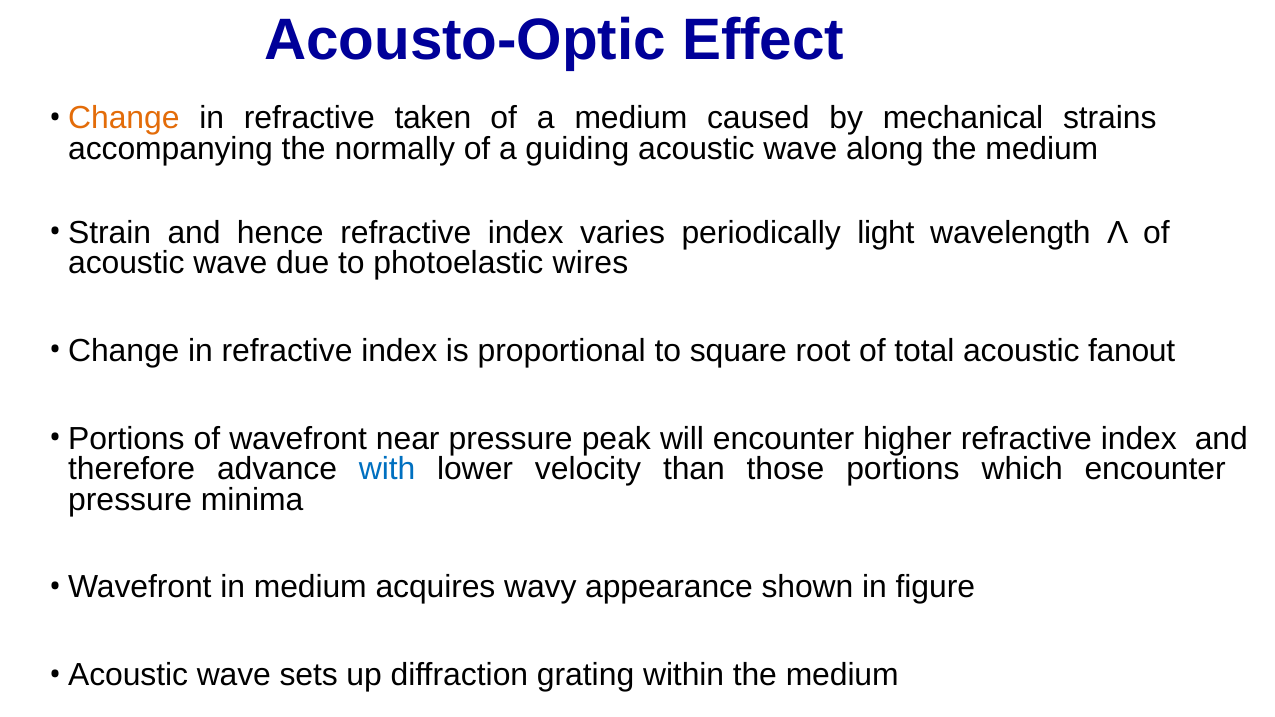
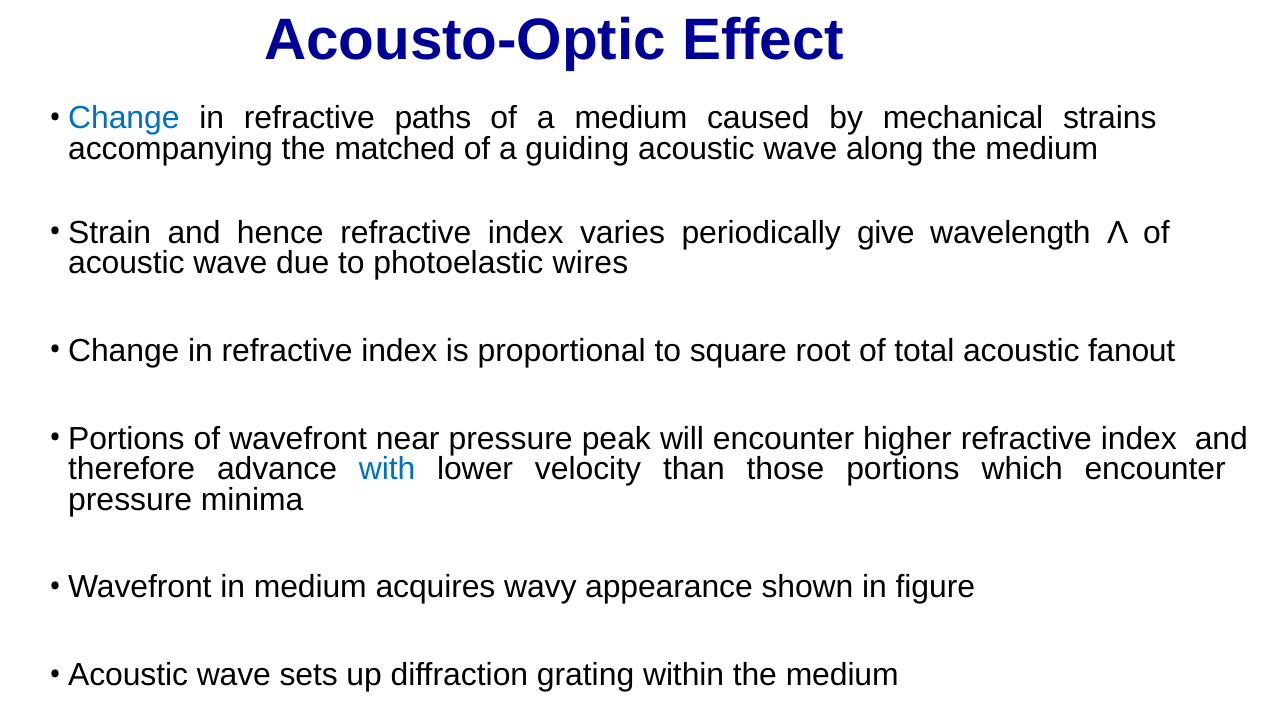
Change at (124, 118) colour: orange -> blue
taken: taken -> paths
normally: normally -> matched
light: light -> give
